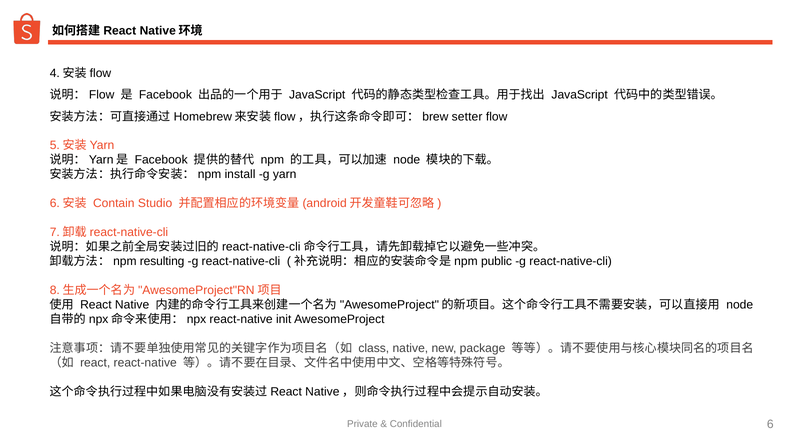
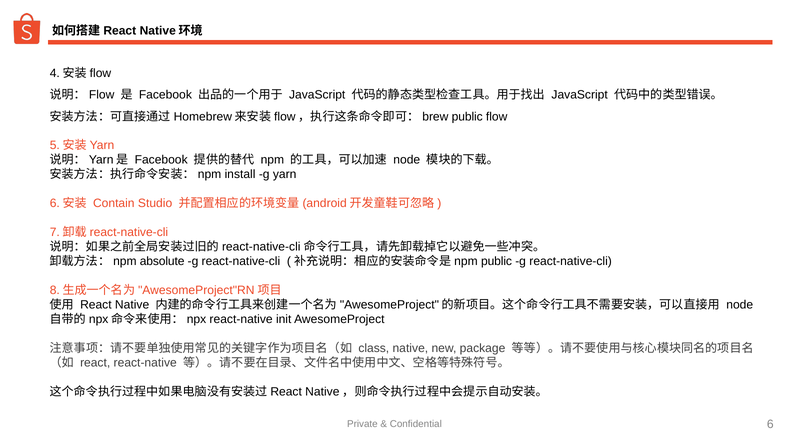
setter at (467, 116): setter -> public
resulting: resulting -> absolute
